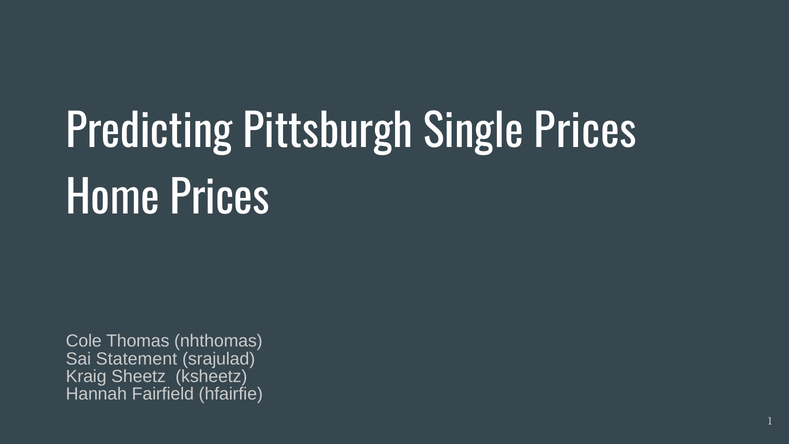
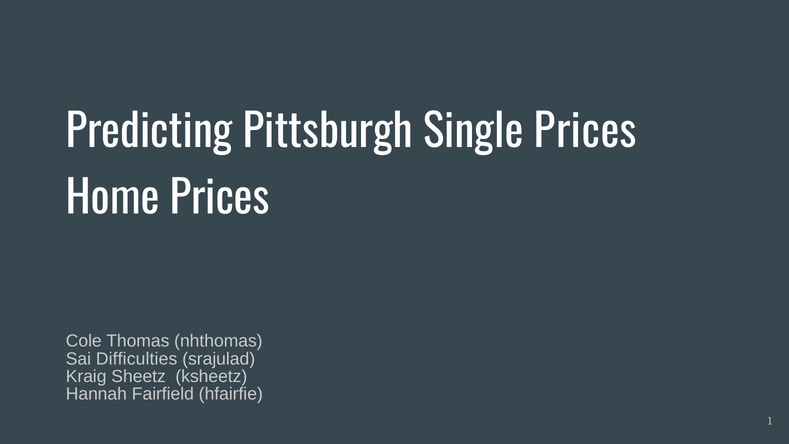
Statement: Statement -> Difficulties
